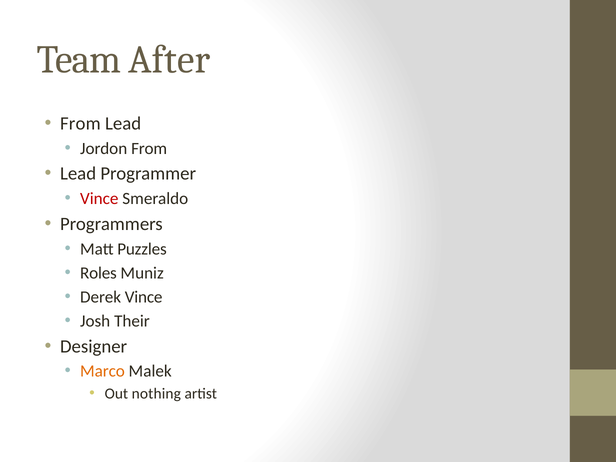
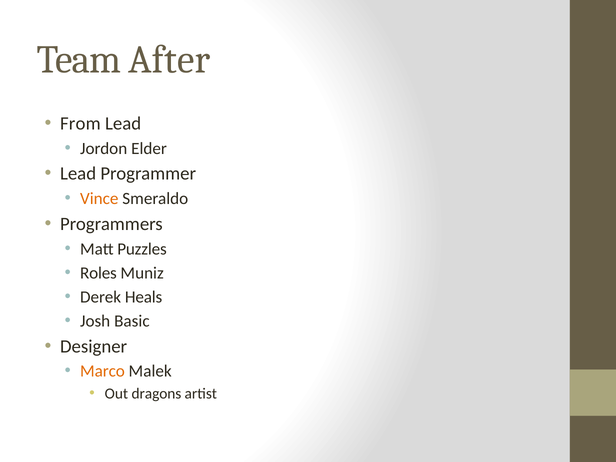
Jordon From: From -> Elder
Vince at (99, 199) colour: red -> orange
Derek Vince: Vince -> Heals
Their: Their -> Basic
nothing: nothing -> dragons
